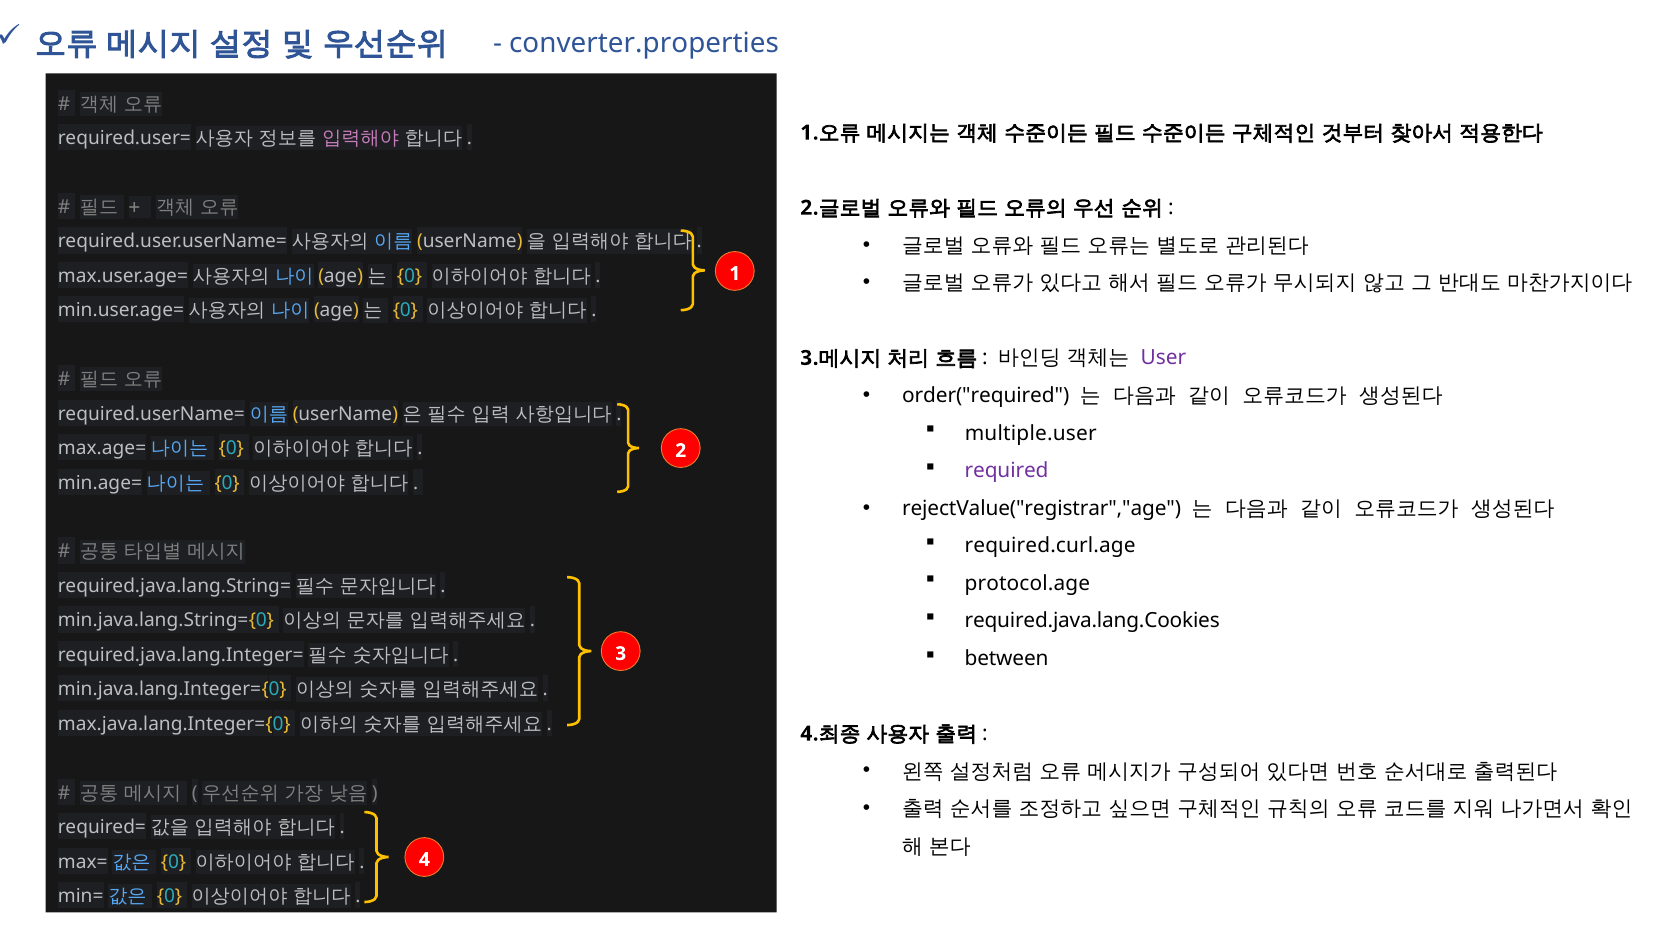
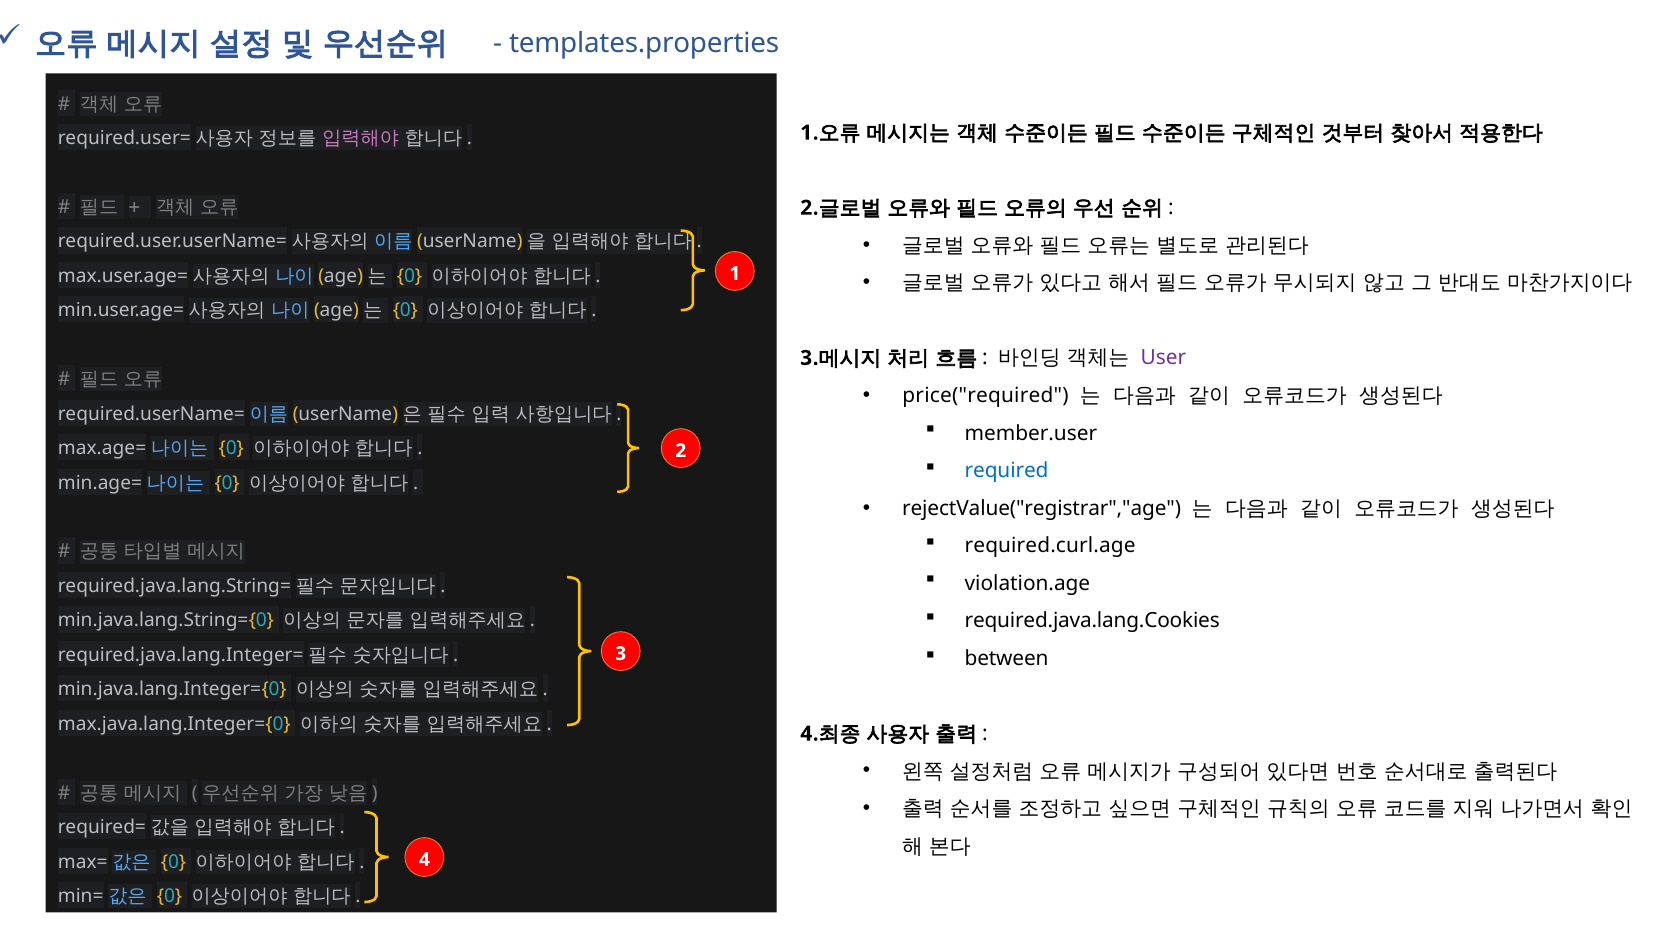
converter.properties: converter.properties -> templates.properties
order("required: order("required -> price("required
multiple.user: multiple.user -> member.user
required colour: purple -> blue
protocol.age: protocol.age -> violation.age
